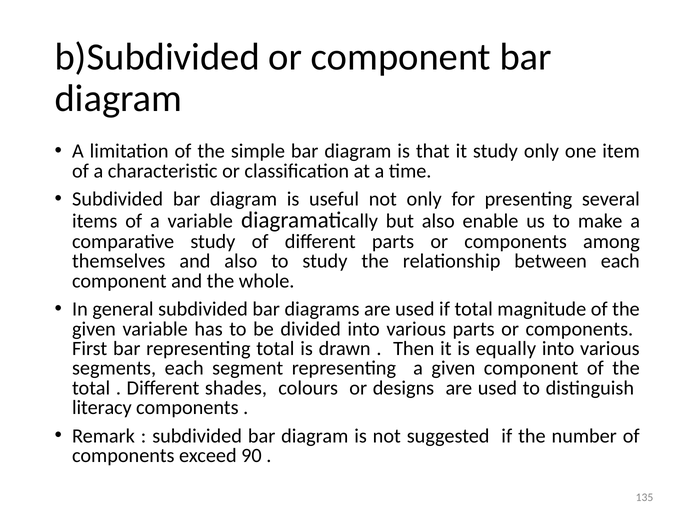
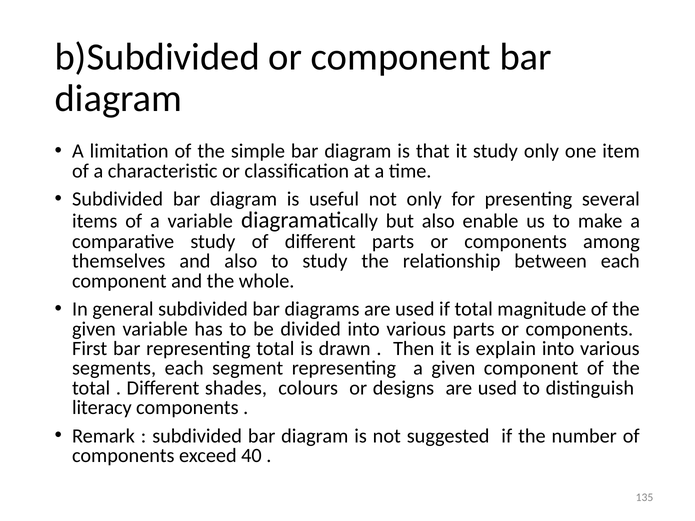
equally: equally -> explain
90: 90 -> 40
